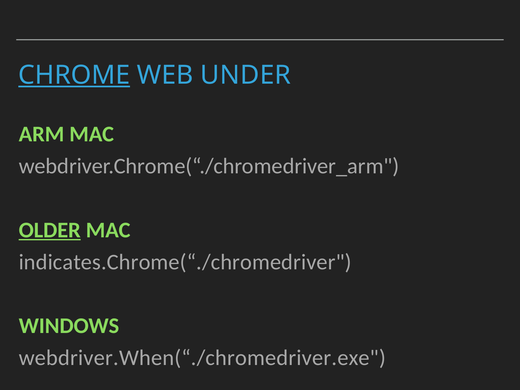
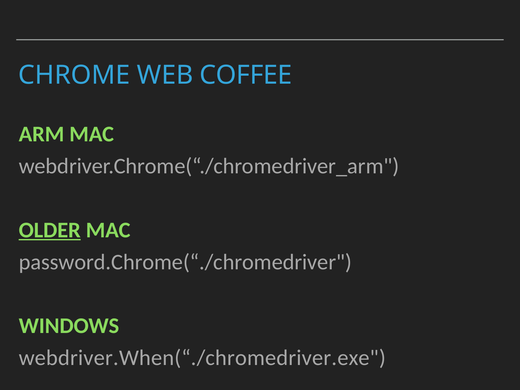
CHROME underline: present -> none
UNDER: UNDER -> COFFEE
indicates.Chrome(“./chromedriver: indicates.Chrome(“./chromedriver -> password.Chrome(“./chromedriver
